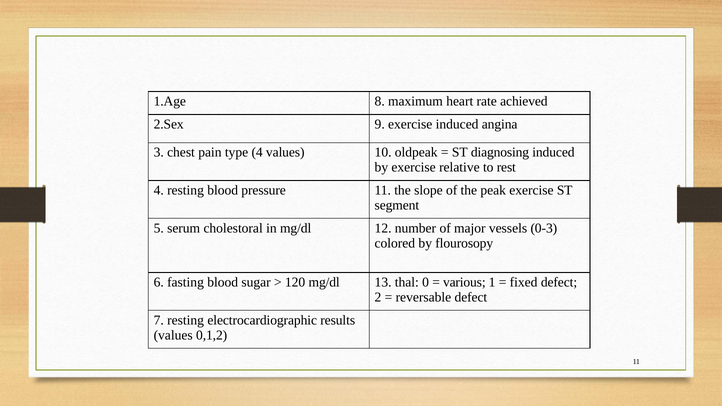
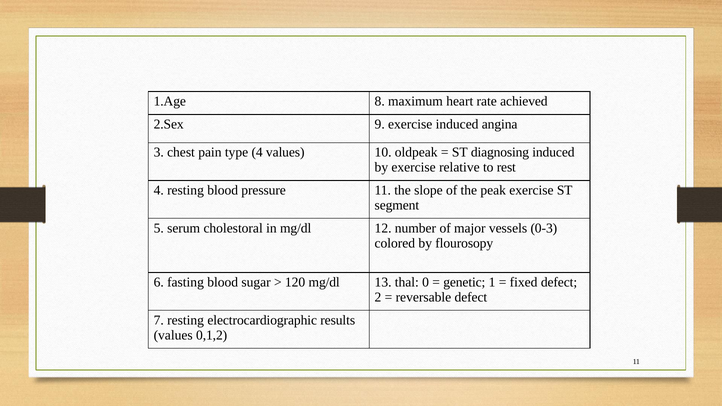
various: various -> genetic
